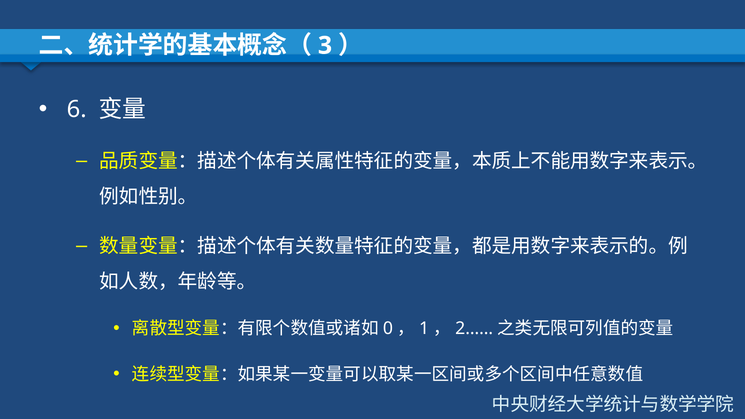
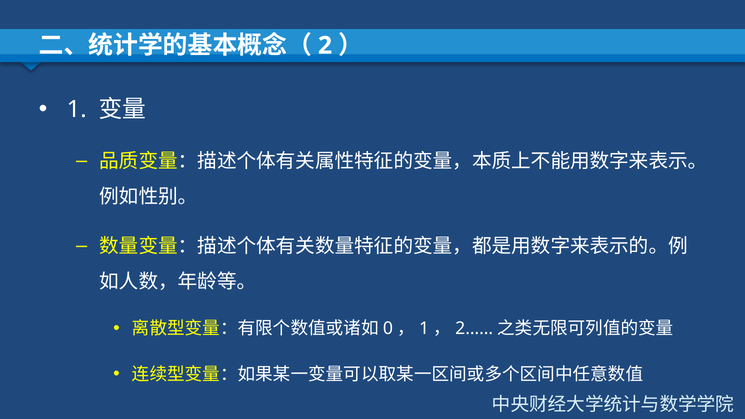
3: 3 -> 2
6: 6 -> 1
